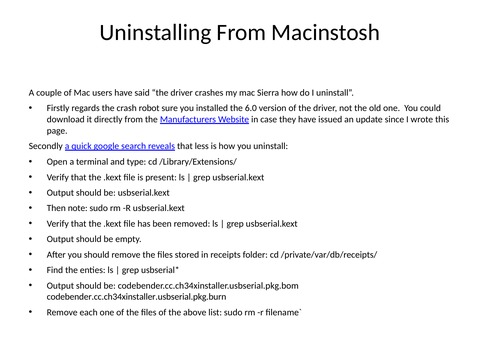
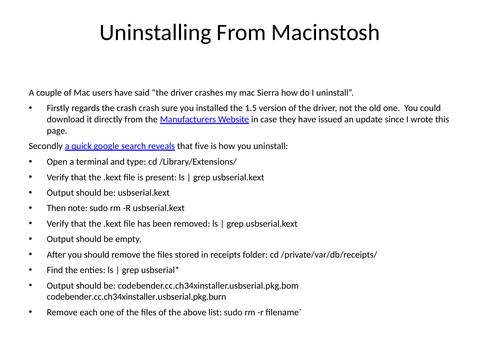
crash robot: robot -> crash
6.0: 6.0 -> 1.5
less: less -> five
